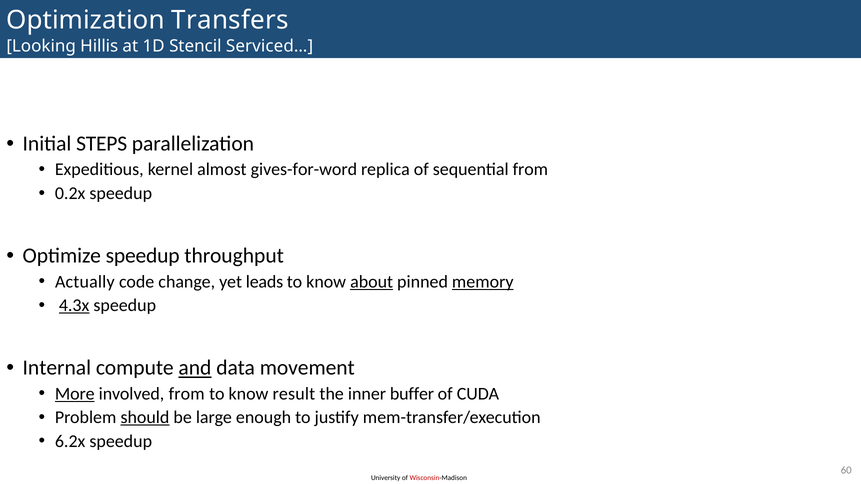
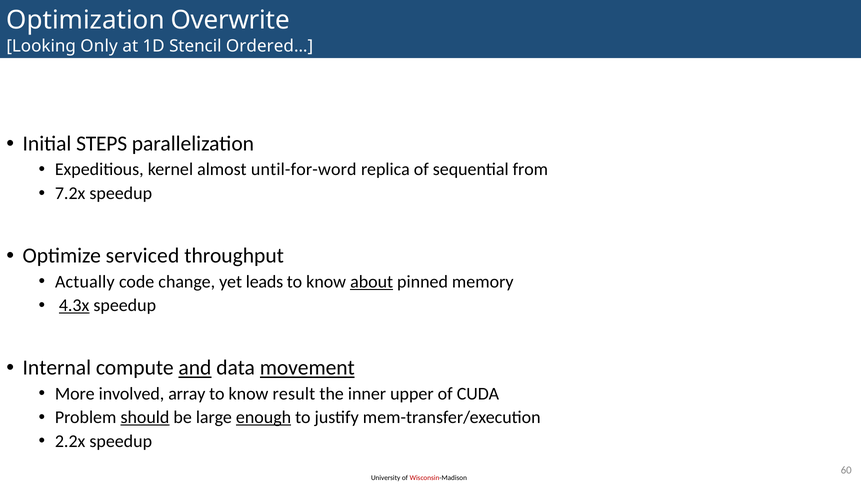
Transfers: Transfers -> Overwrite
Hillis: Hillis -> Only
Serviced…: Serviced… -> Ordered…
gives-for-word: gives-for-word -> until-for-word
0.2x: 0.2x -> 7.2x
Optimize speedup: speedup -> serviced
memory underline: present -> none
movement underline: none -> present
More underline: present -> none
involved from: from -> array
buffer: buffer -> upper
enough underline: none -> present
6.2x: 6.2x -> 2.2x
